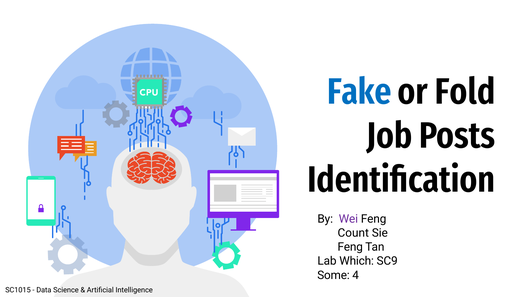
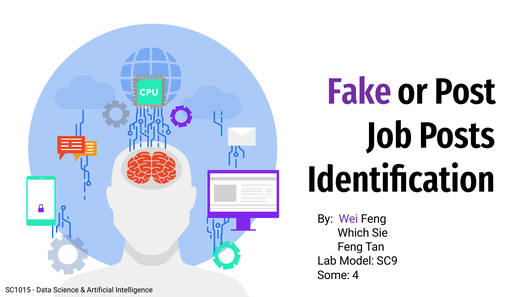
Fake colour: blue -> purple
Fold: Fold -> Post
Count: Count -> Which
Which: Which -> Model
